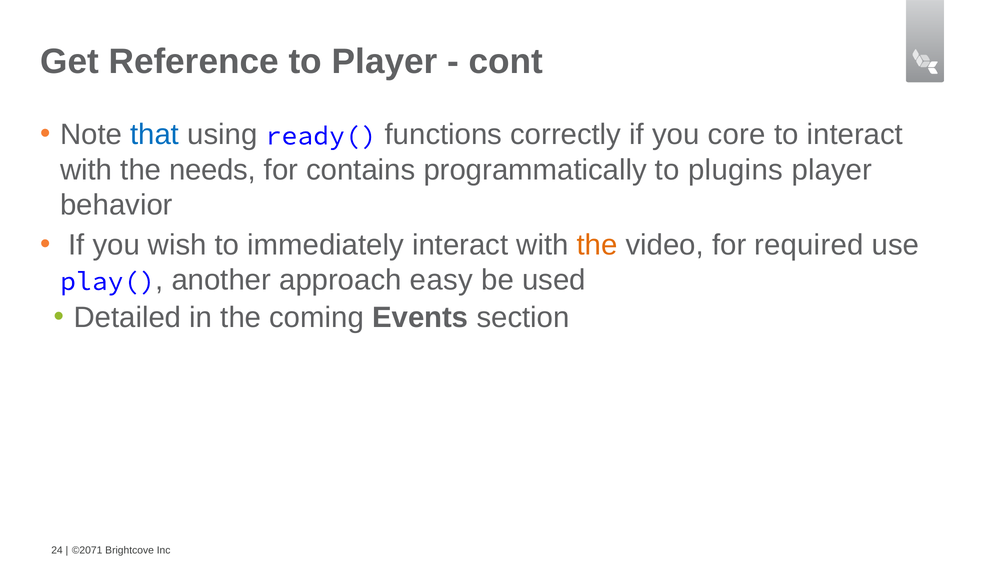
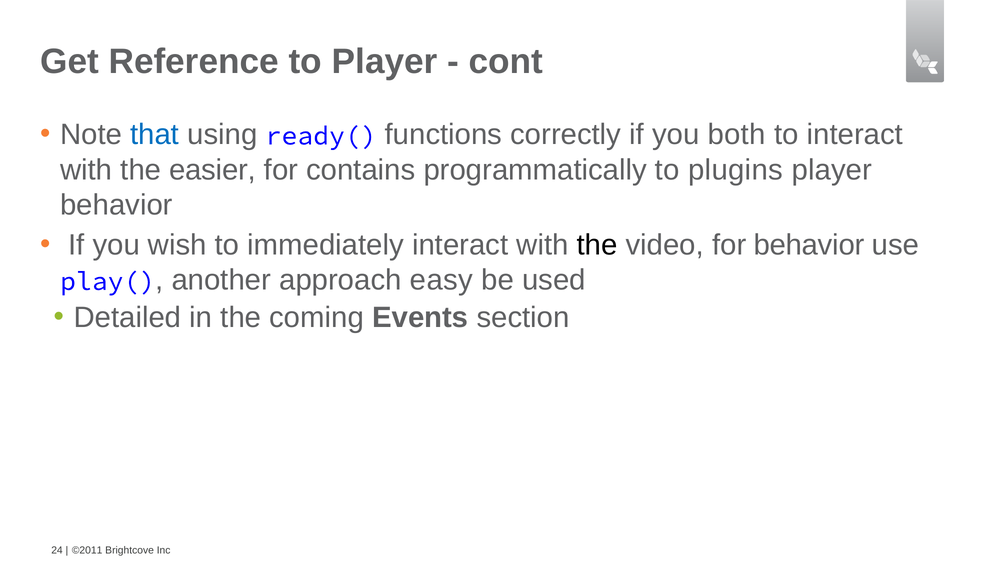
core: core -> both
needs: needs -> easier
the at (597, 245) colour: orange -> black
for required: required -> behavior
©2071: ©2071 -> ©2011
